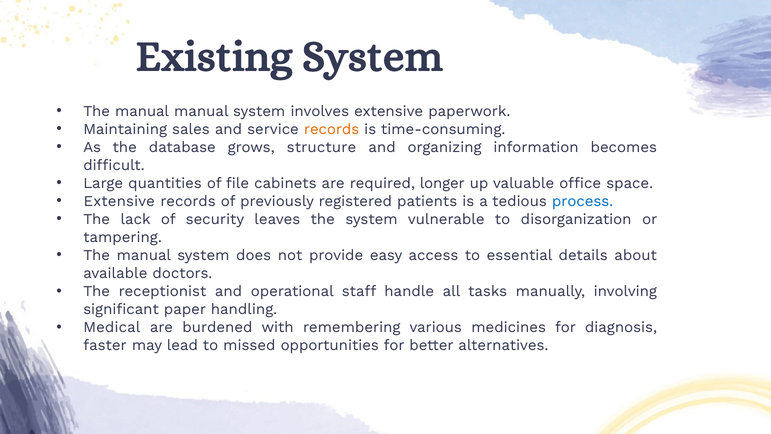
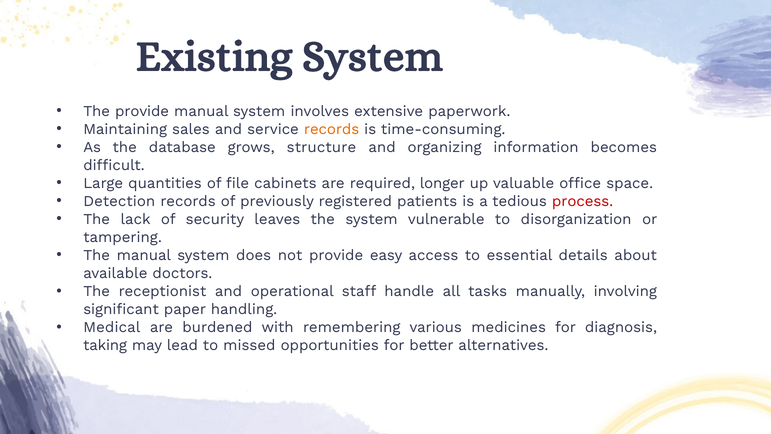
manual at (142, 111): manual -> provide
Extensive at (119, 201): Extensive -> Detection
process colour: blue -> red
faster: faster -> taking
